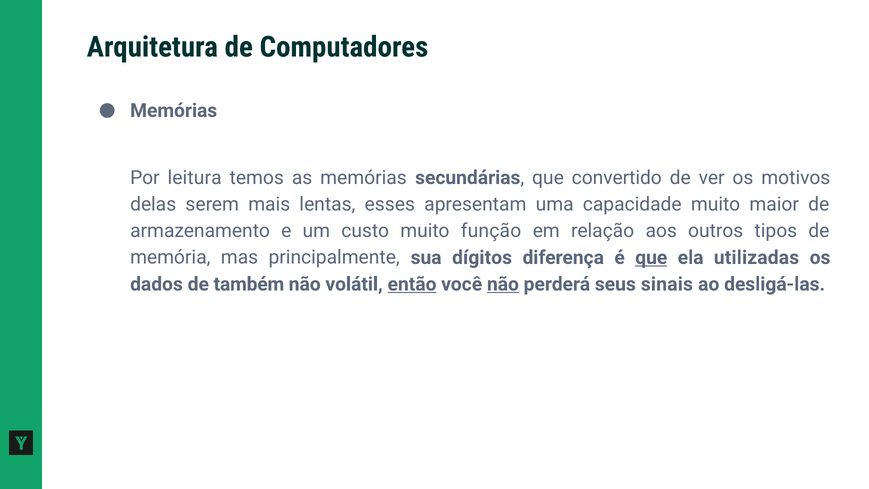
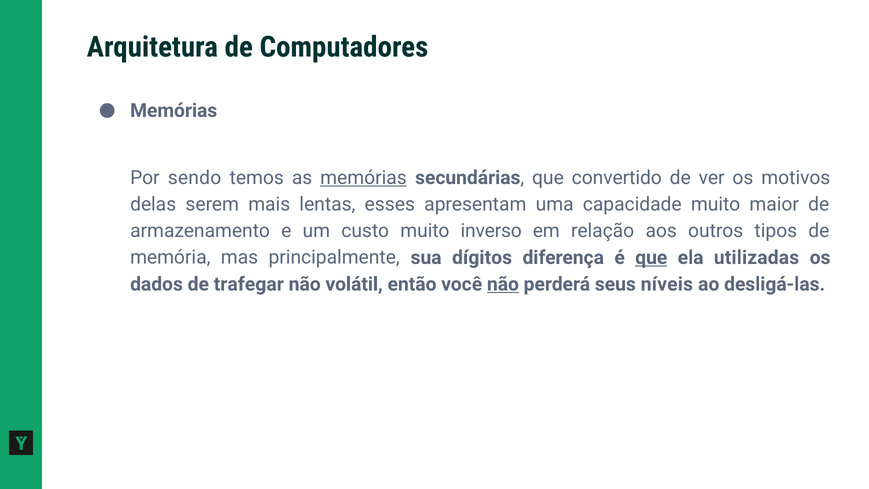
leitura: leitura -> sendo
memórias at (363, 178) underline: none -> present
função: função -> inverso
também: também -> trafegar
então underline: present -> none
sinais: sinais -> níveis
